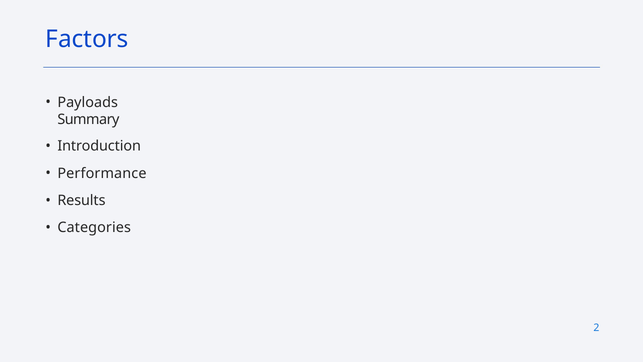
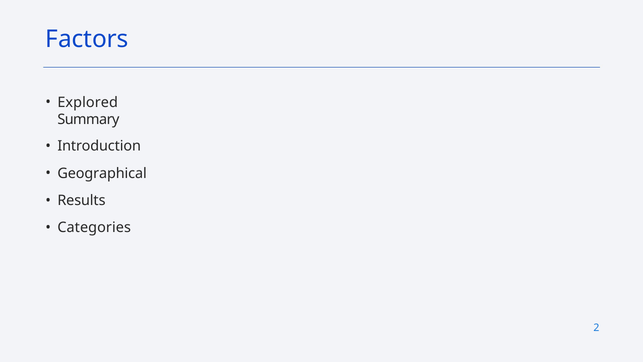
Payloads: Payloads -> Explored
Performance: Performance -> Geographical
